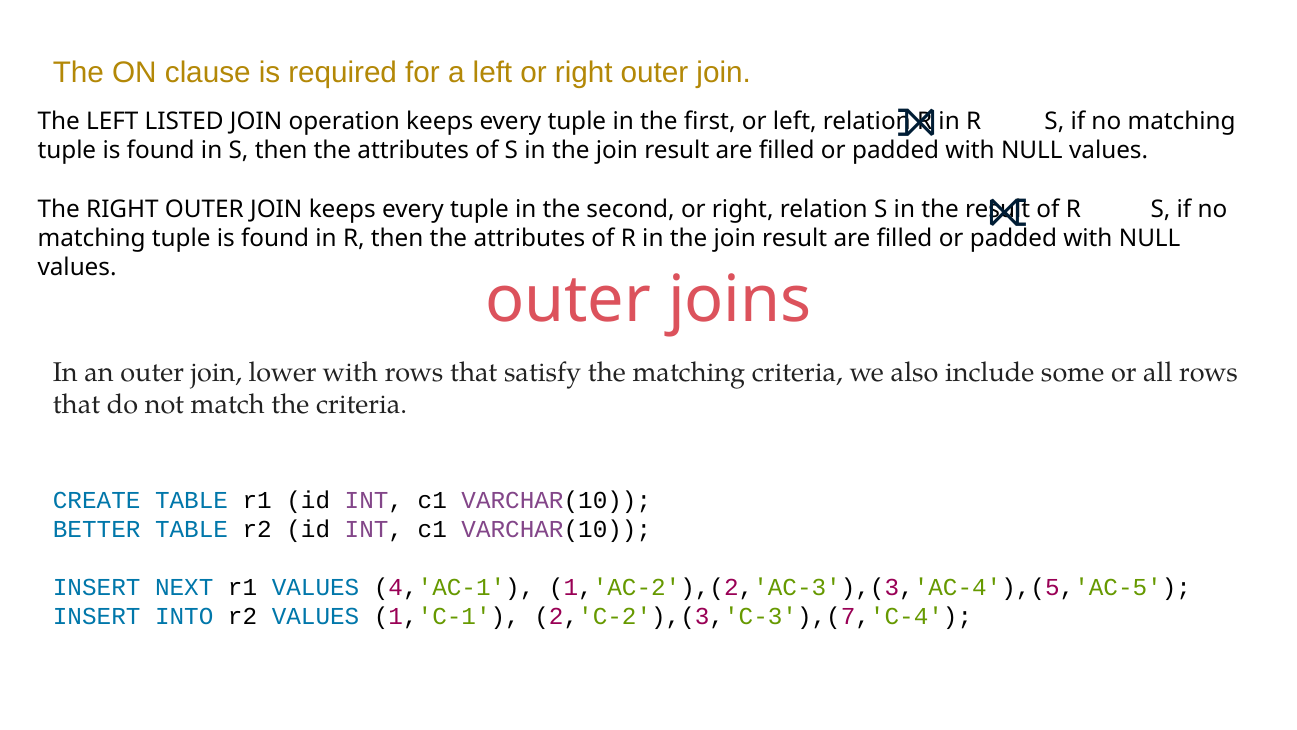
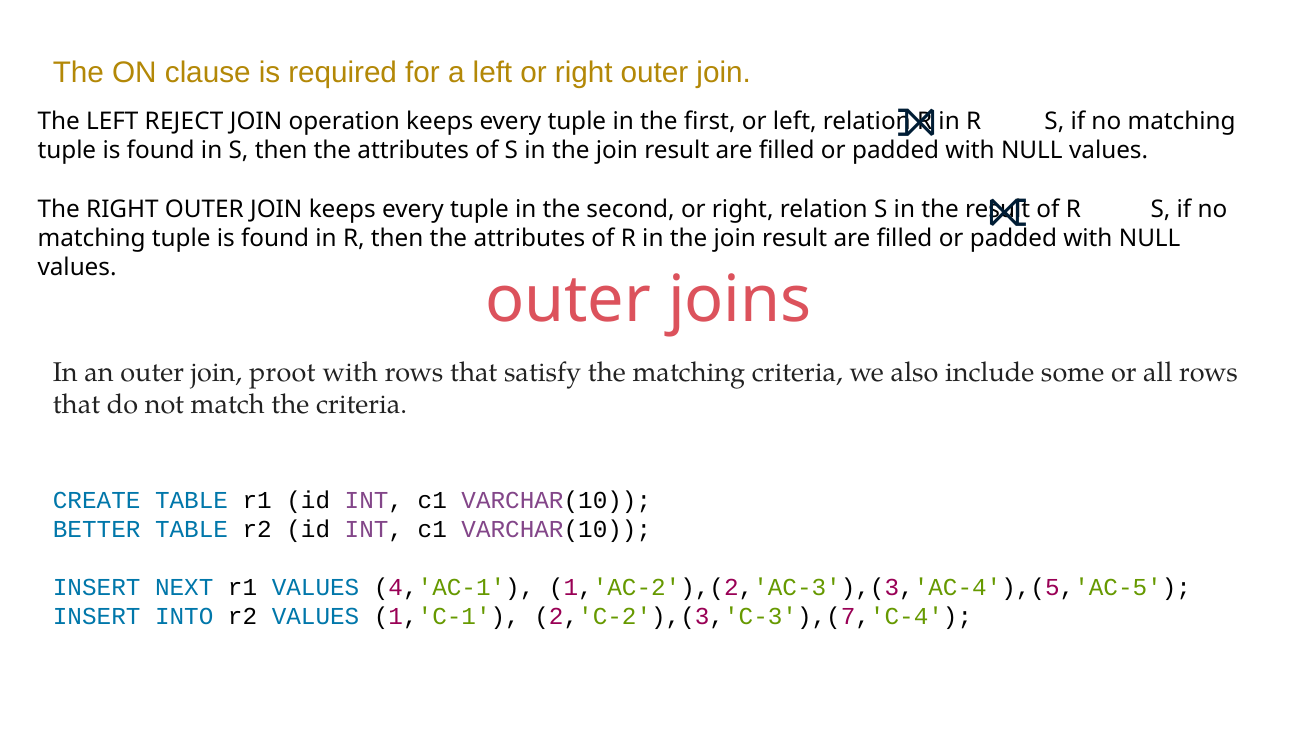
LISTED: LISTED -> REJECT
lower: lower -> proot
